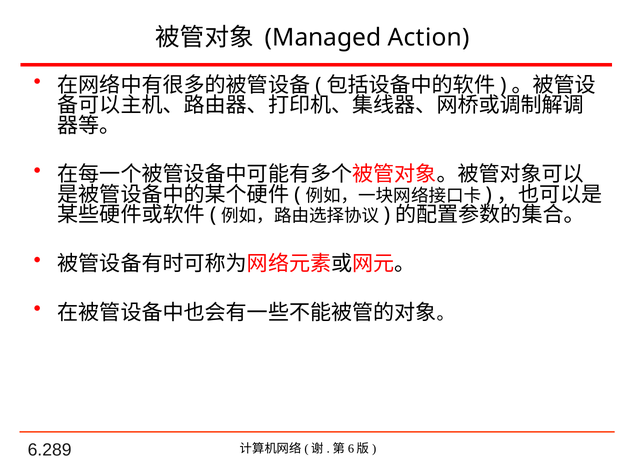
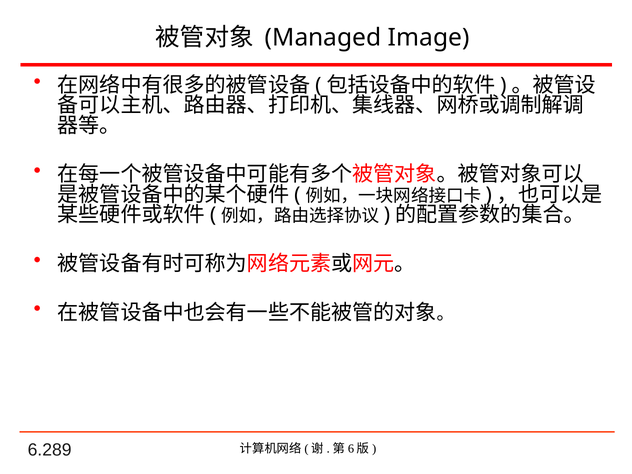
Action: Action -> Image
